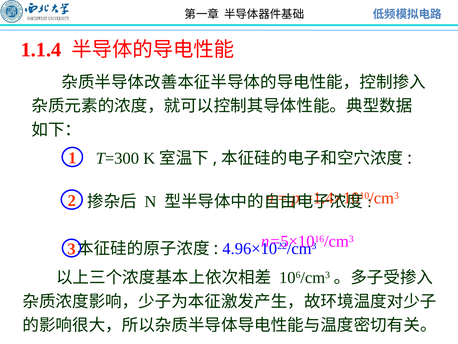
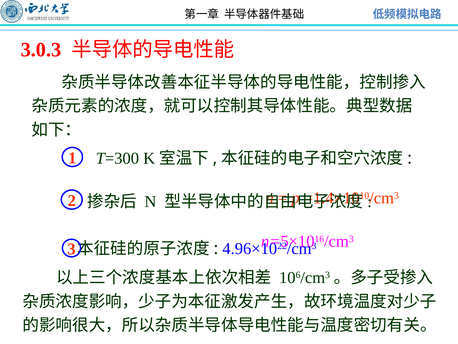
1.1.4: 1.1.4 -> 3.0.3
